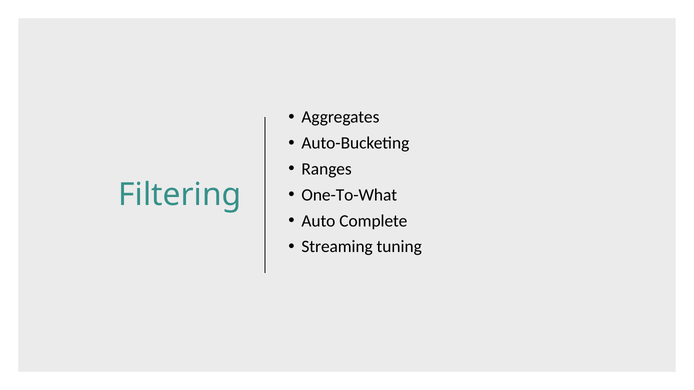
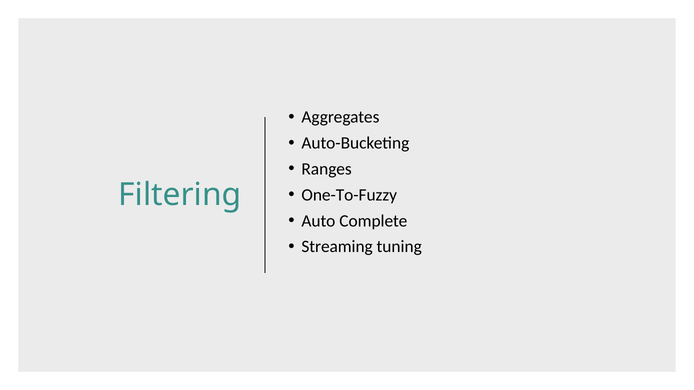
One-To-What: One-To-What -> One-To-Fuzzy
